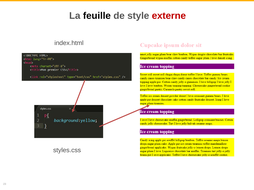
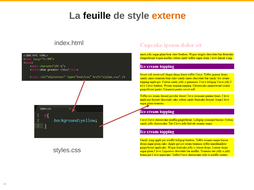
externe colour: red -> orange
